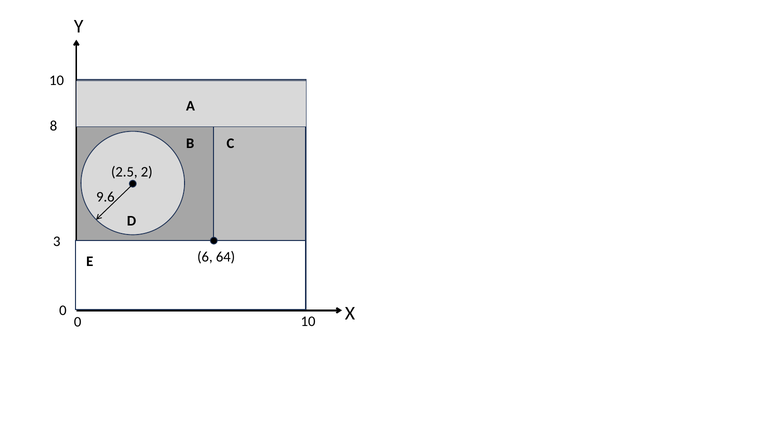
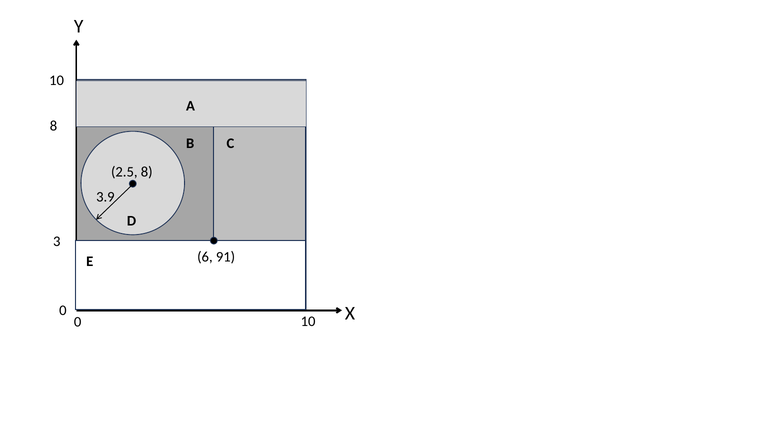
2.5 2: 2 -> 8
9.6: 9.6 -> 3.9
64: 64 -> 91
